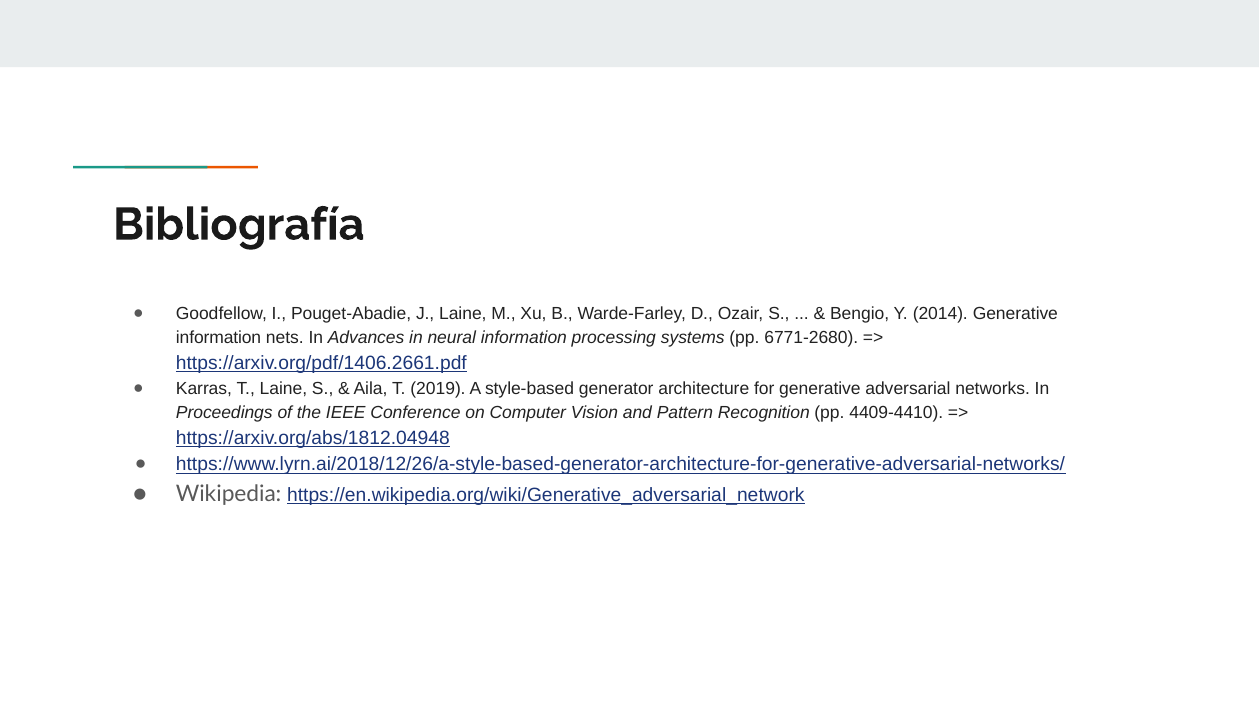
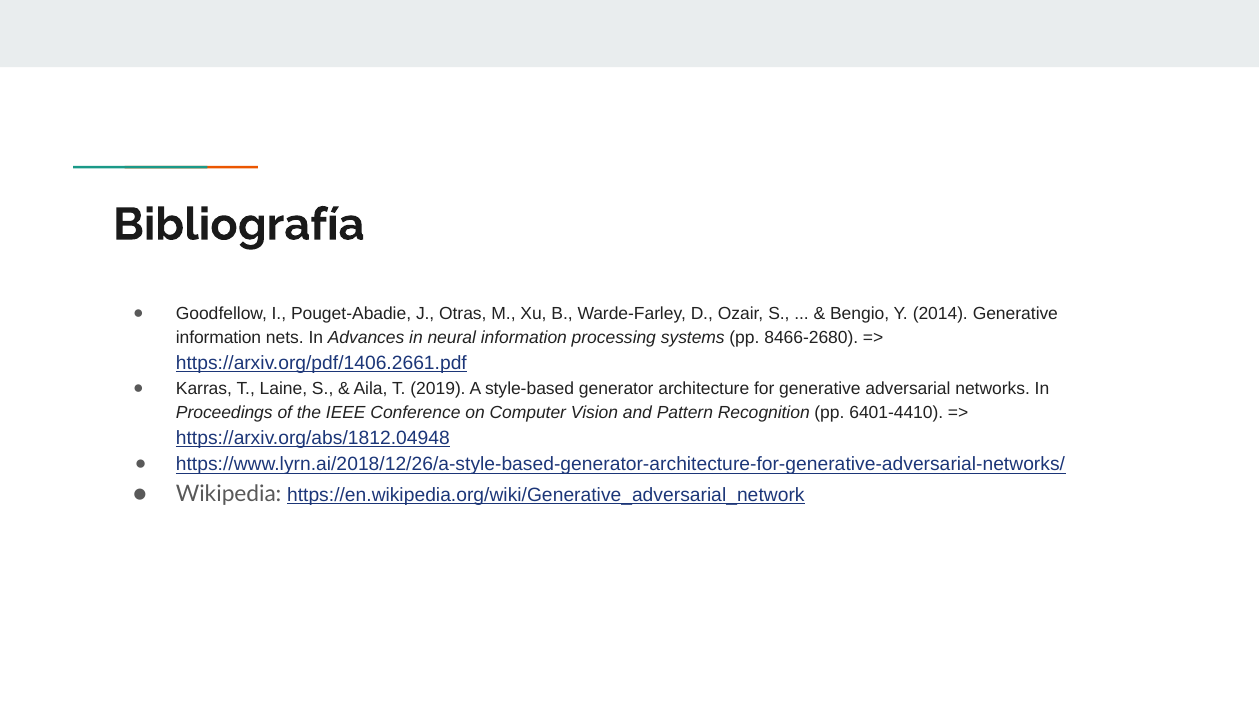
J Laine: Laine -> Otras
6771-2680: 6771-2680 -> 8466-2680
4409-4410: 4409-4410 -> 6401-4410
